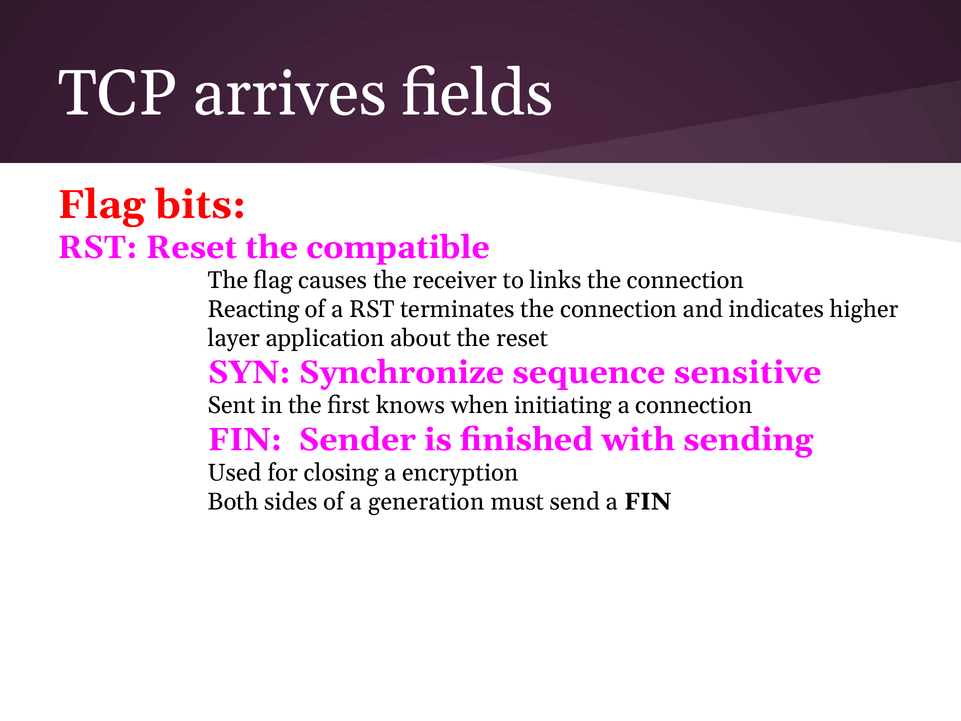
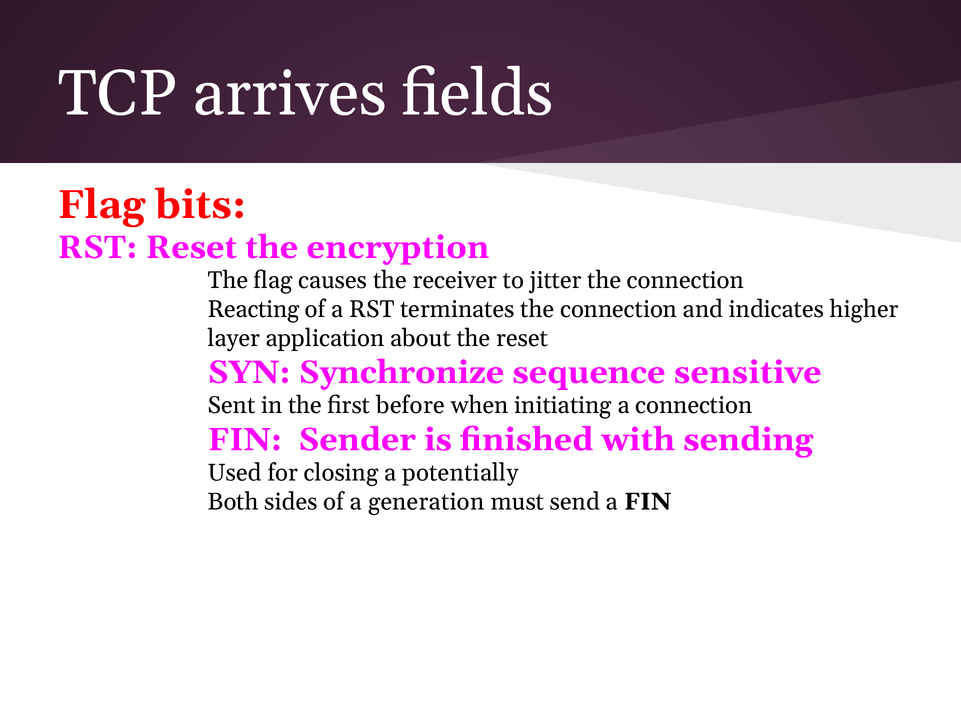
compatible: compatible -> encryption
links: links -> jitter
knows: knows -> before
encryption: encryption -> potentially
